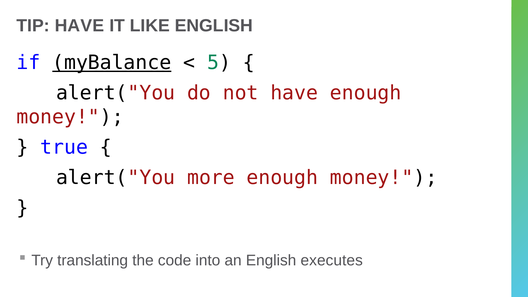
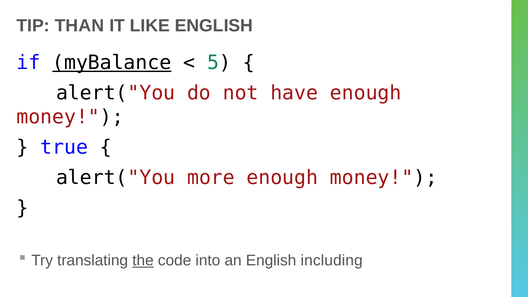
TIP HAVE: HAVE -> THAN
the underline: none -> present
executes: executes -> including
